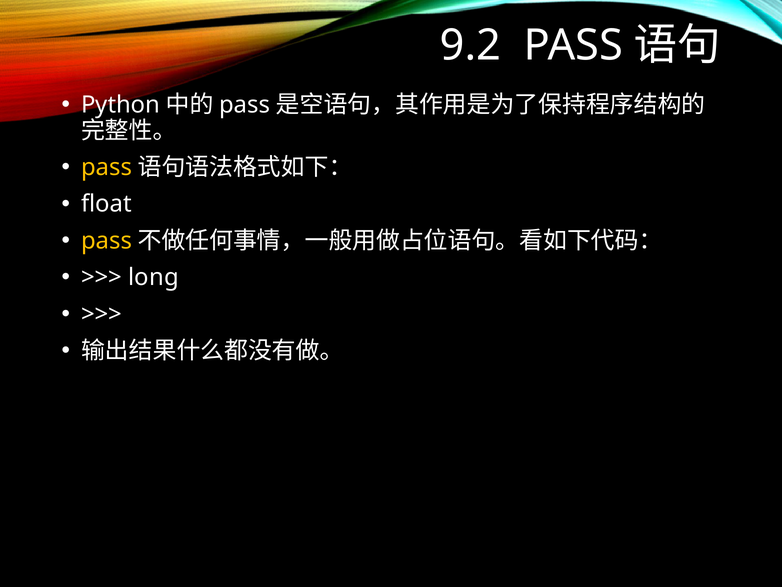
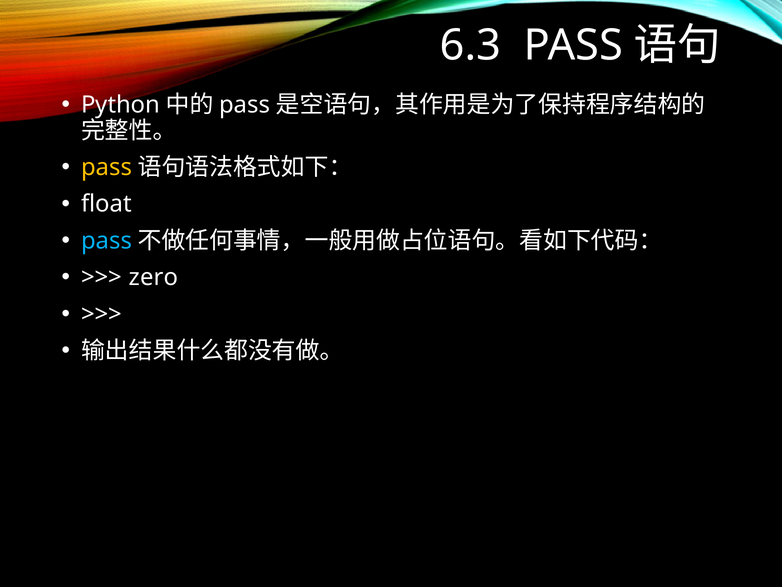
9.2: 9.2 -> 6.3
pass at (107, 241) colour: yellow -> light blue
long: long -> zero
